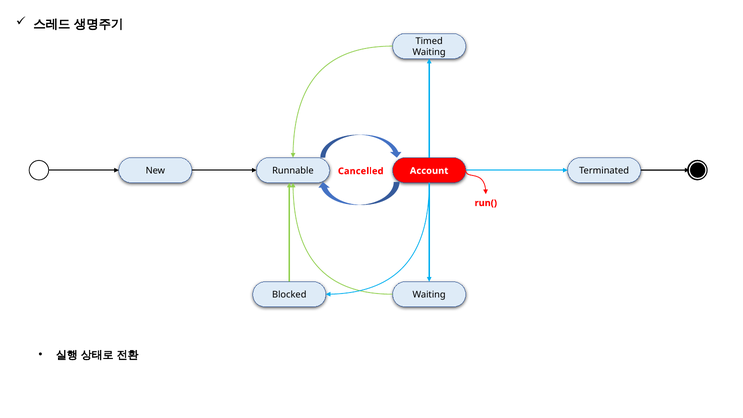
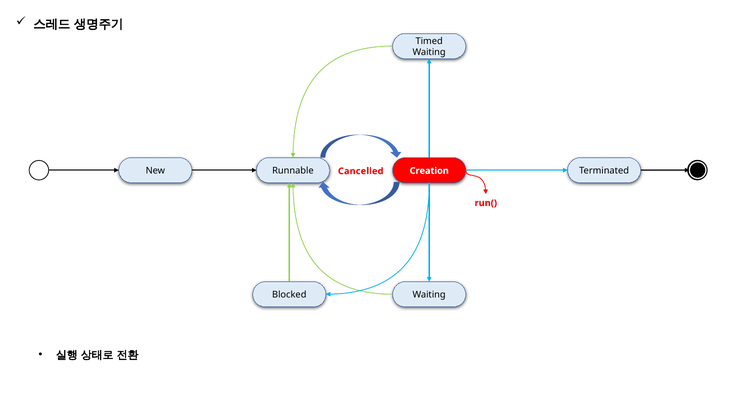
Account: Account -> Creation
